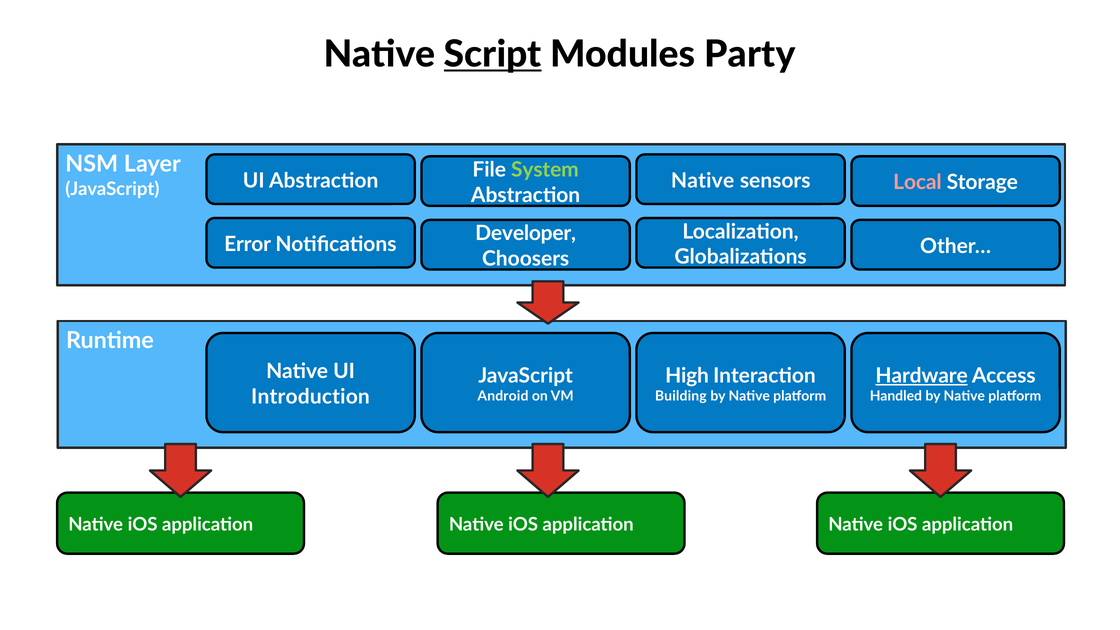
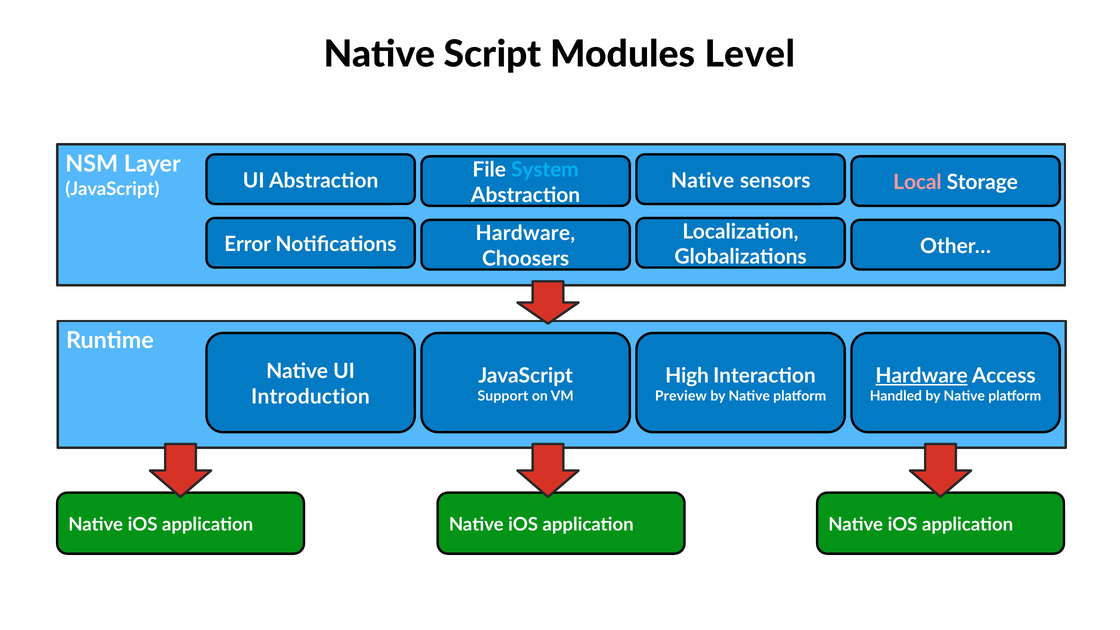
Script underline: present -> none
Party: Party -> Level
System colour: light green -> light blue
Developer at (526, 234): Developer -> Hardware
Android: Android -> Support
Building: Building -> Preview
